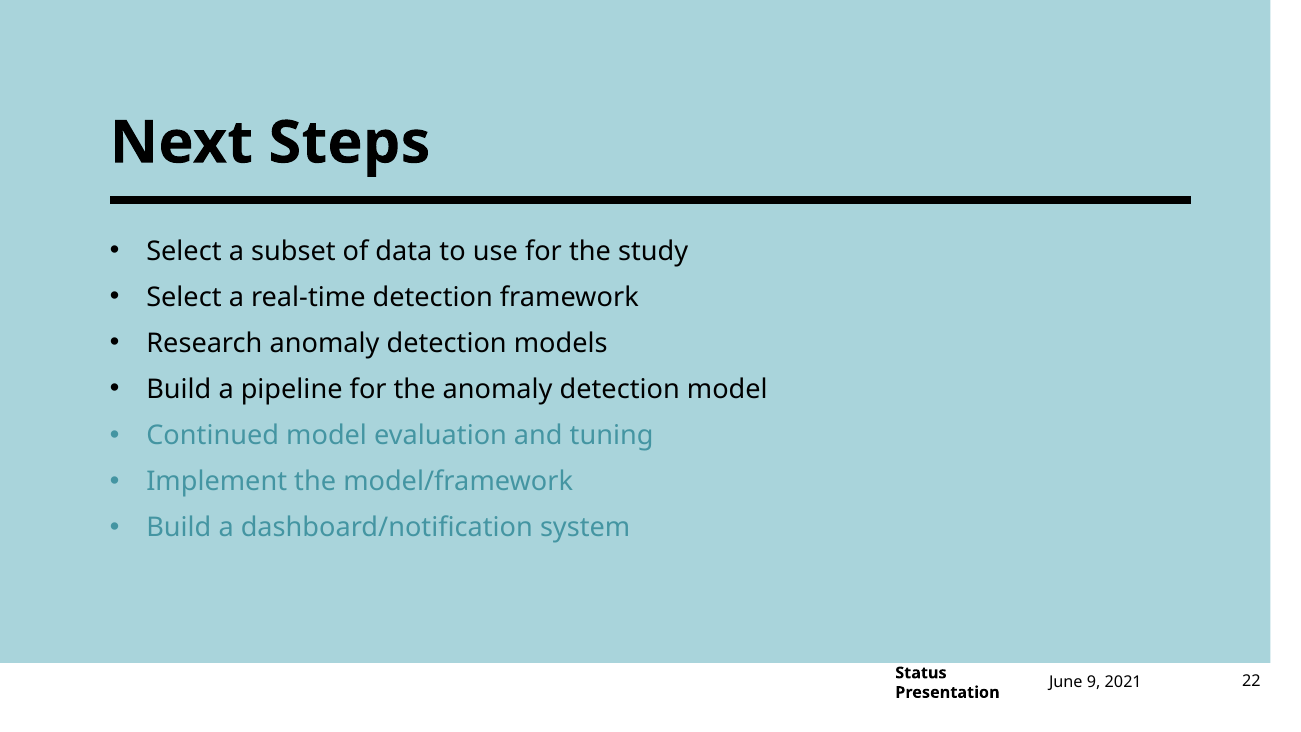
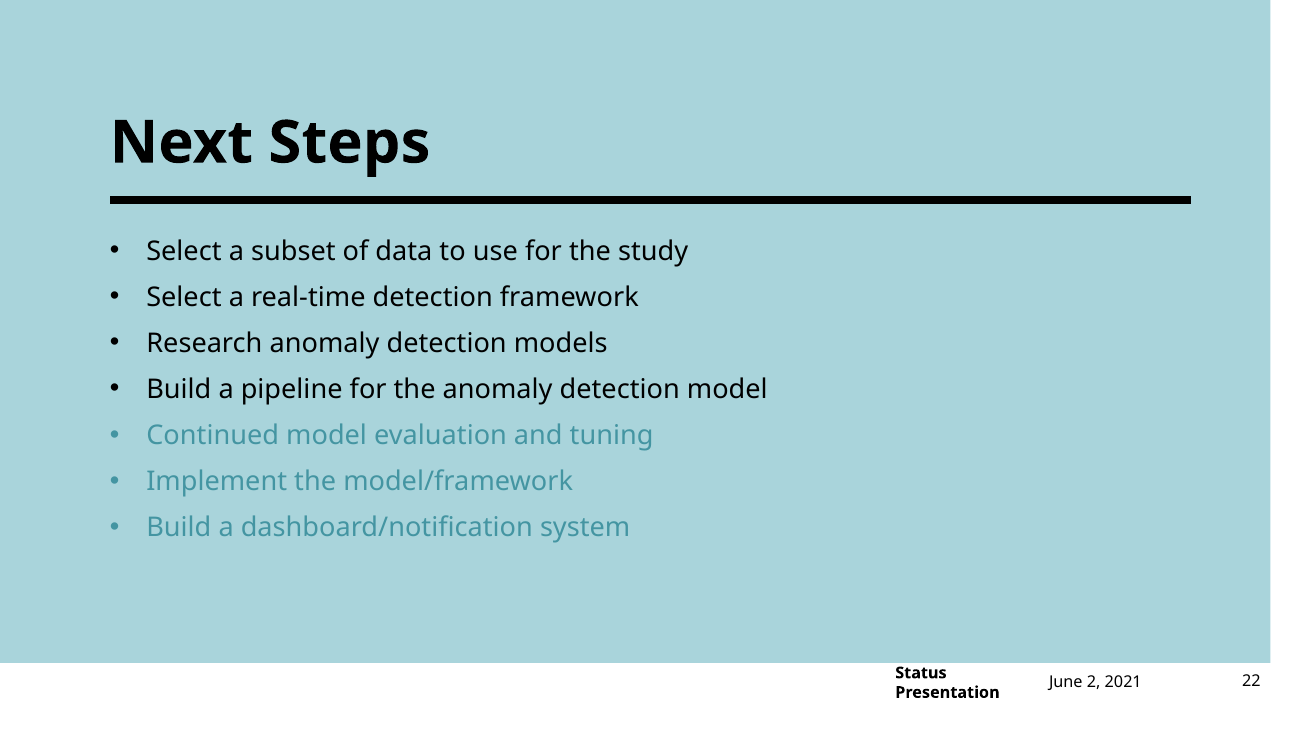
9: 9 -> 2
